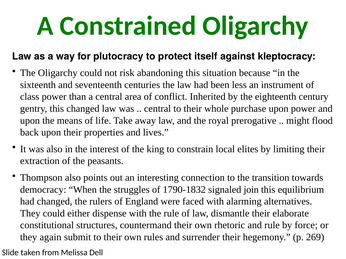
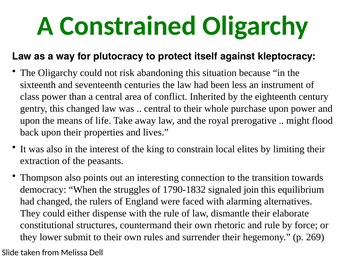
again: again -> lower
